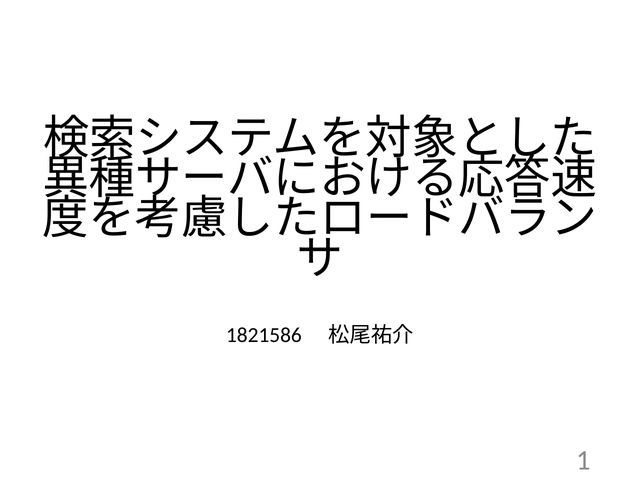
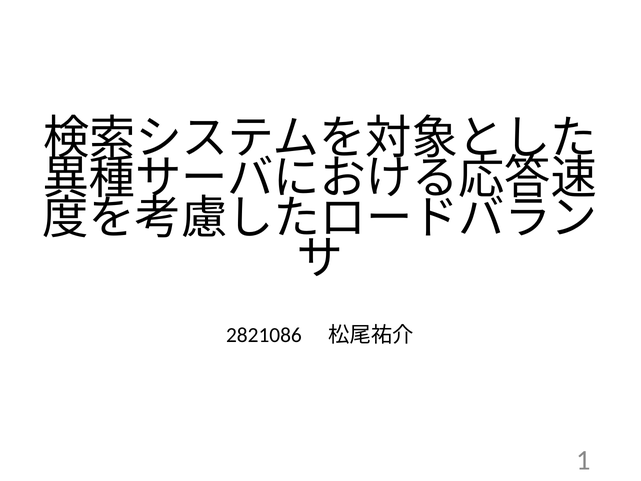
1821586: 1821586 -> 2821086
